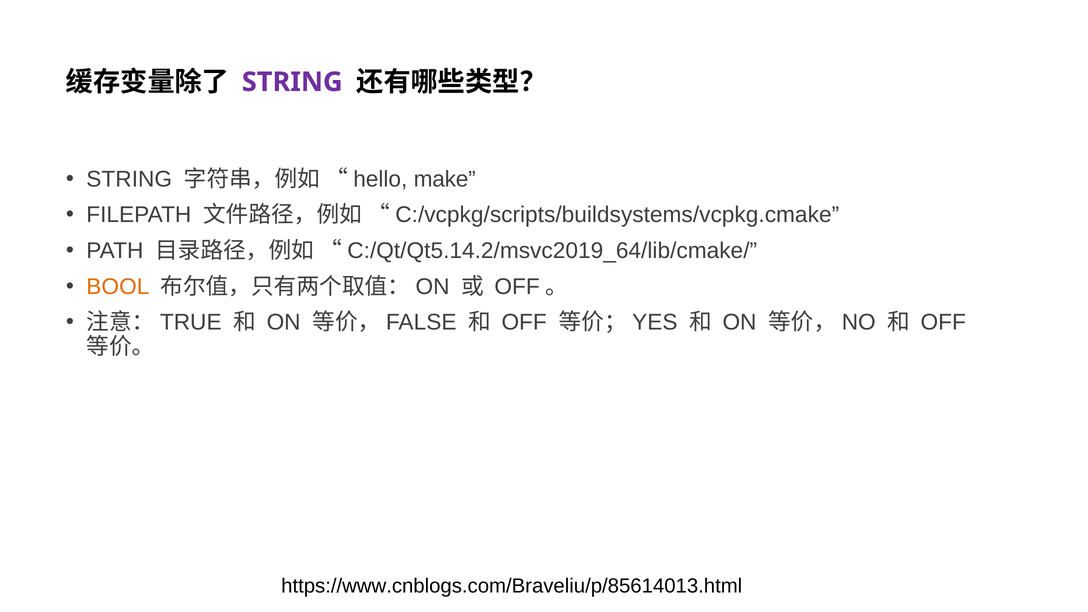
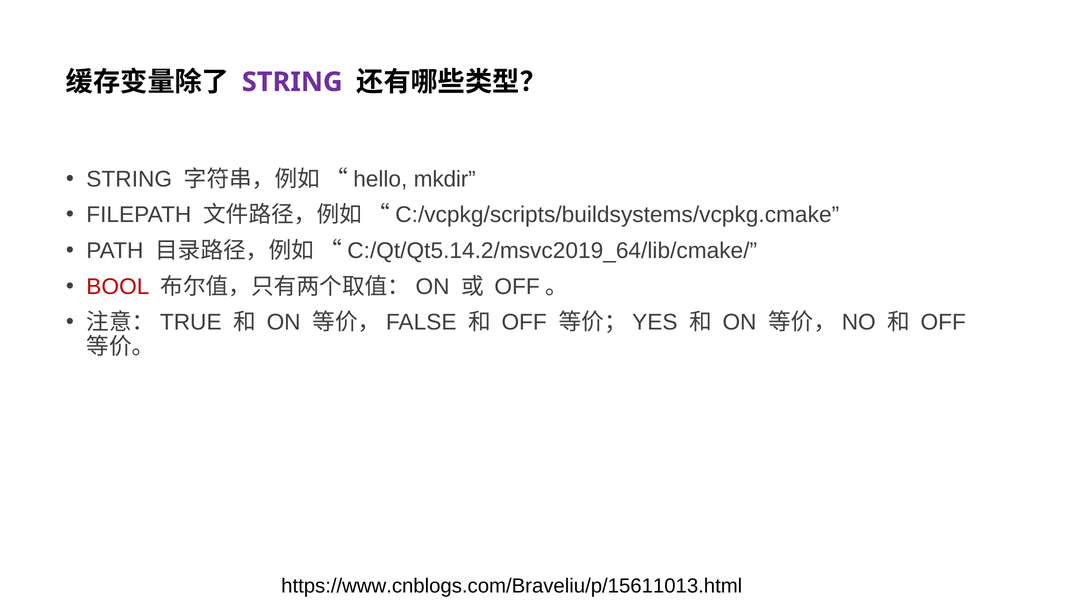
make: make -> mkdir
BOOL colour: orange -> red
https://www.cnblogs.com/Braveliu/p/85614013.html: https://www.cnblogs.com/Braveliu/p/85614013.html -> https://www.cnblogs.com/Braveliu/p/15611013.html
